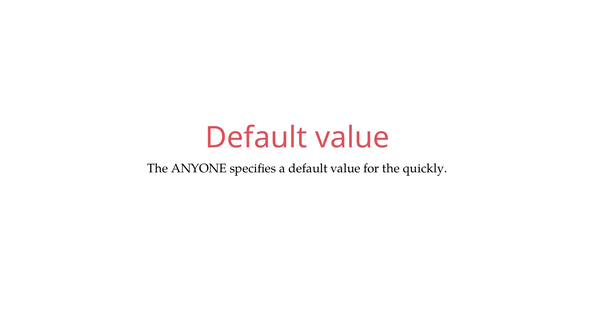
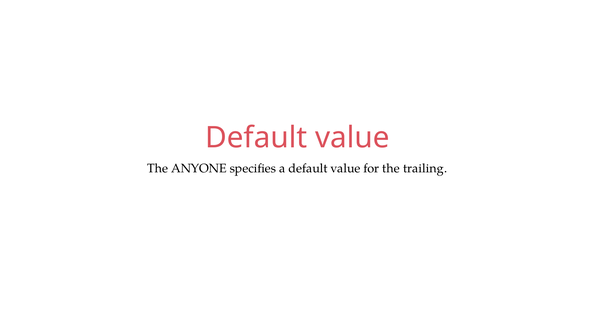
quickly: quickly -> trailing
